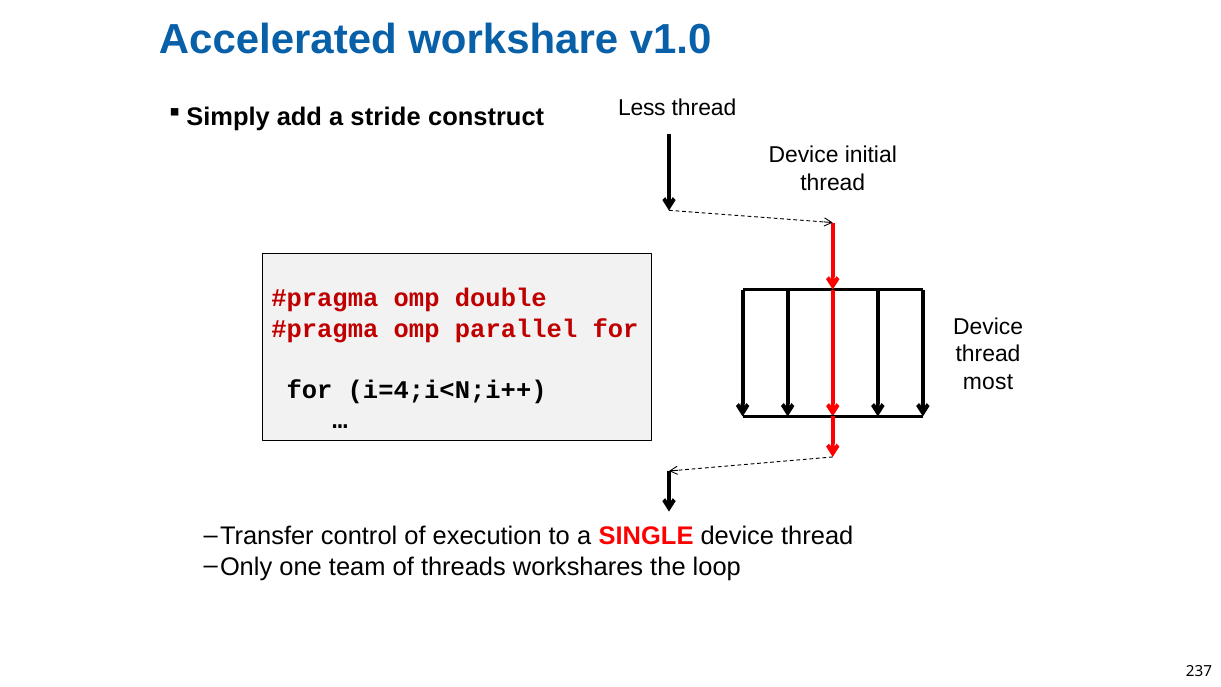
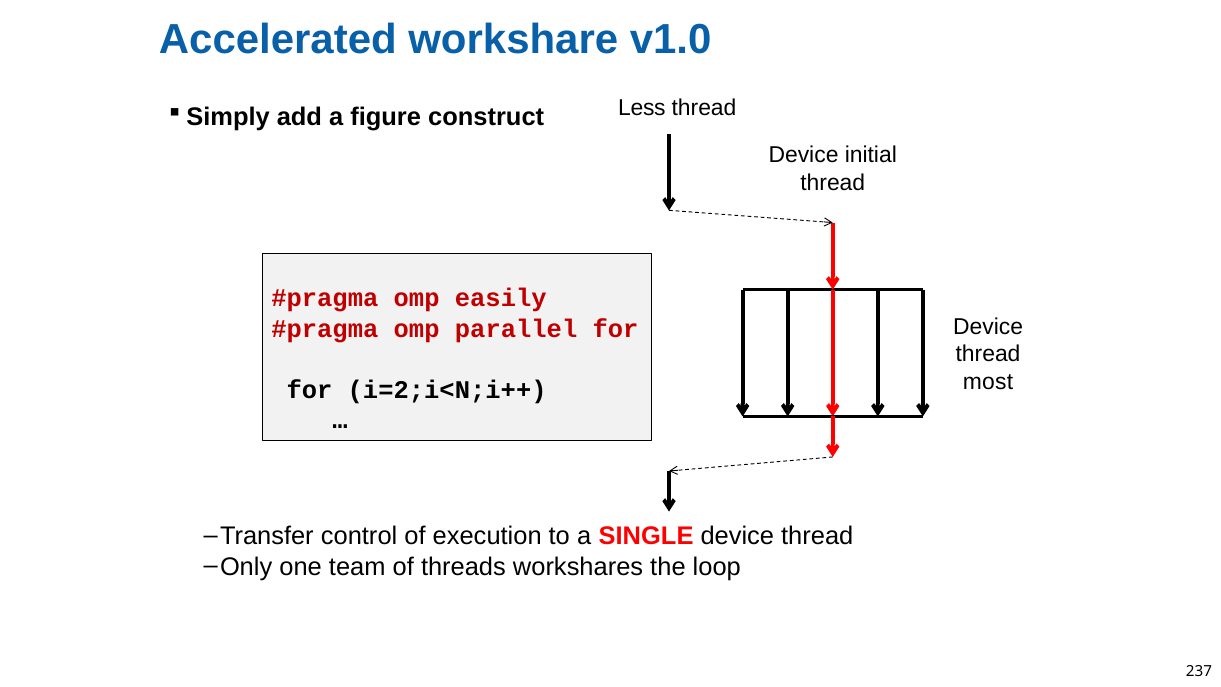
stride: stride -> figure
double: double -> easily
i=4;i<N;i++: i=4;i<N;i++ -> i=2;i<N;i++
